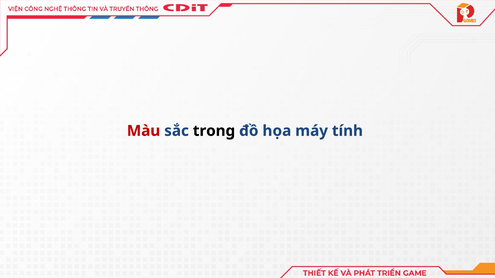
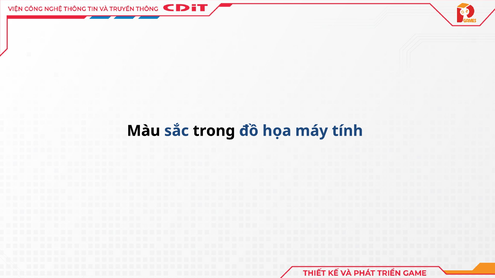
Màu colour: red -> black
